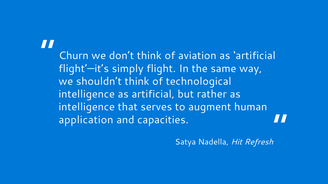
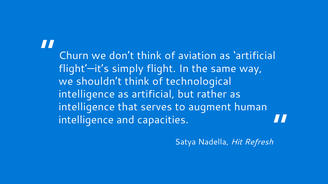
application at (86, 120): application -> intelligence
